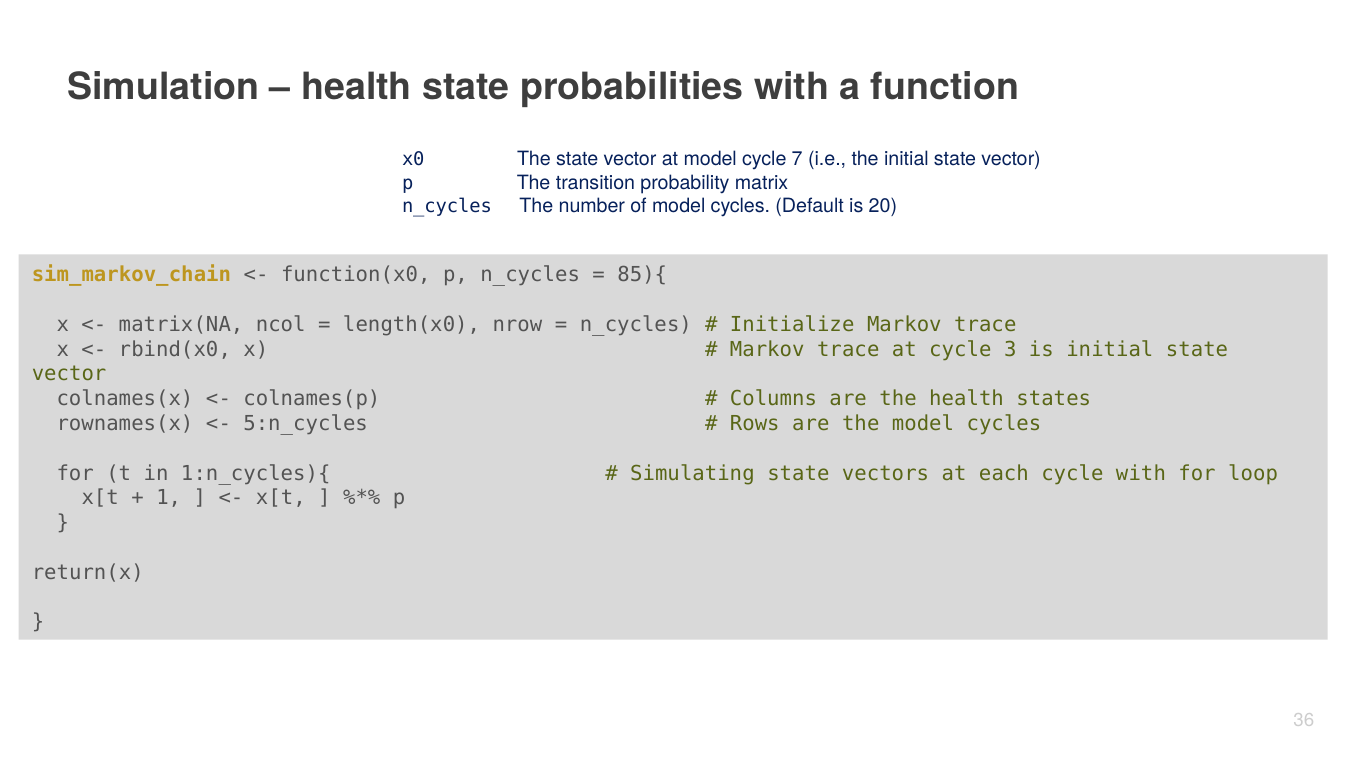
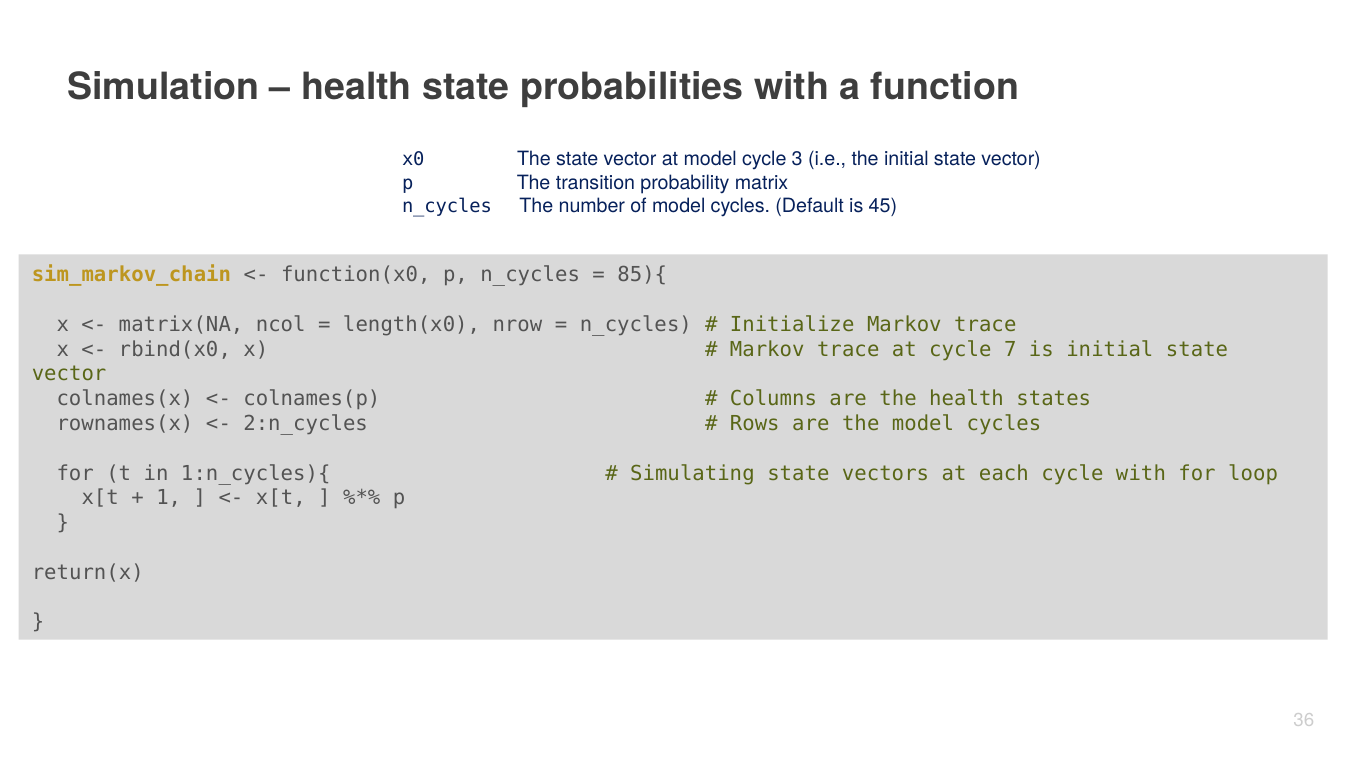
7: 7 -> 3
20: 20 -> 45
3: 3 -> 7
5:n_cycles: 5:n_cycles -> 2:n_cycles
